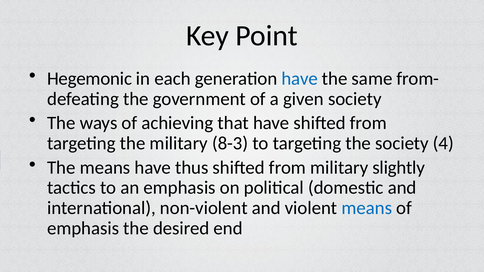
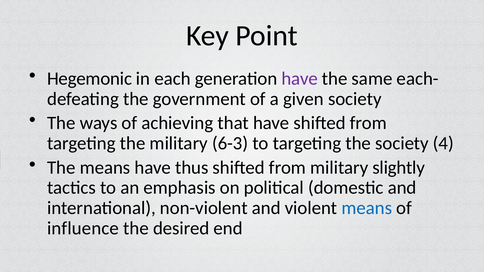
have at (300, 79) colour: blue -> purple
from-: from- -> each-
8-3: 8-3 -> 6-3
emphasis at (83, 229): emphasis -> influence
